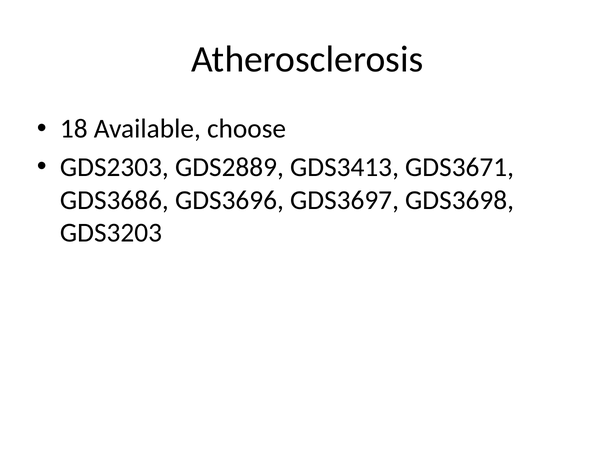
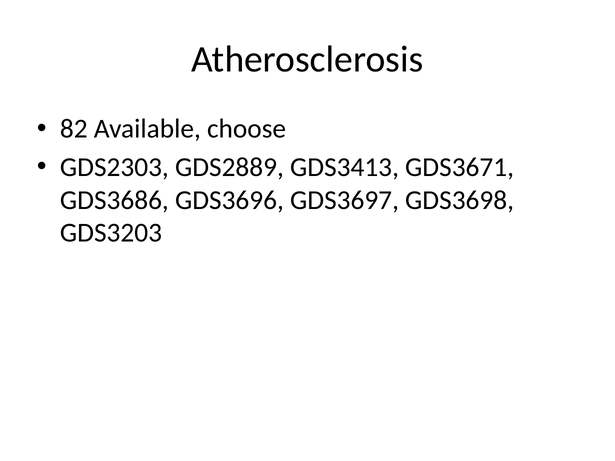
18: 18 -> 82
